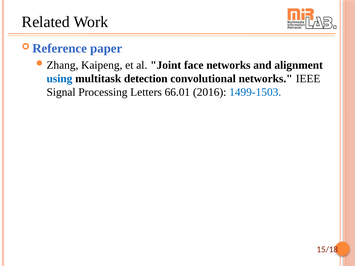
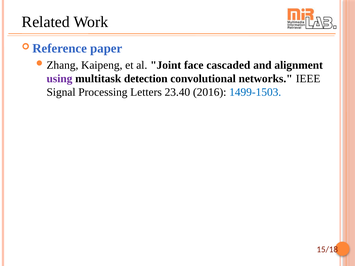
face networks: networks -> cascaded
using colour: blue -> purple
66.01: 66.01 -> 23.40
